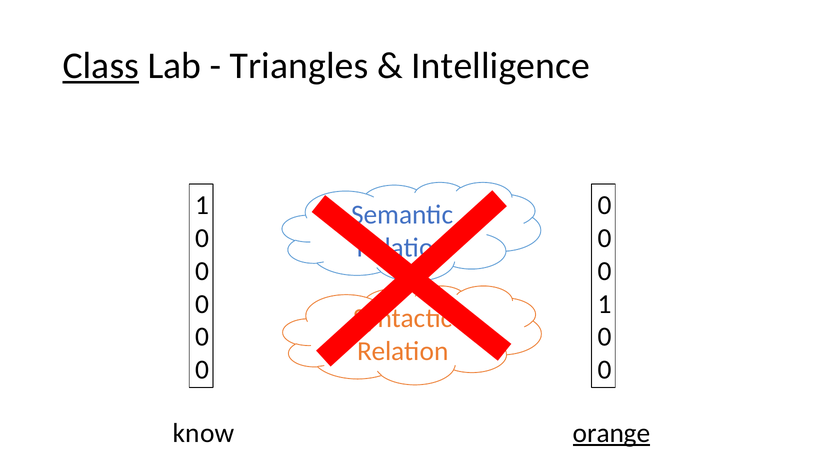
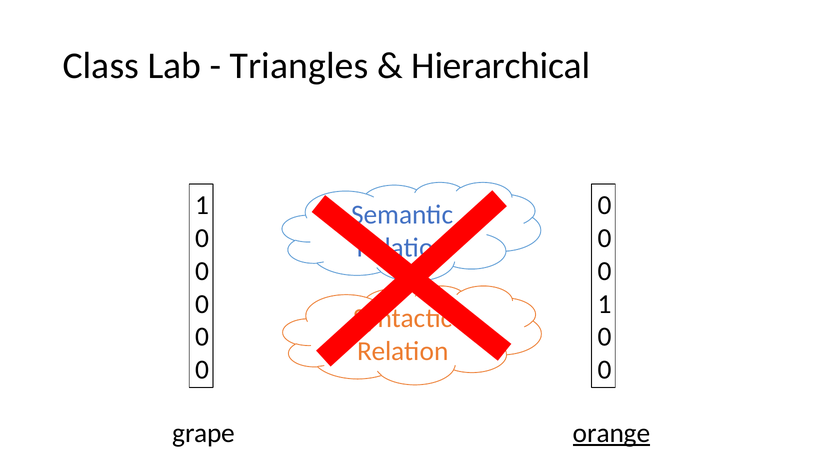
Class underline: present -> none
Intelligence: Intelligence -> Hierarchical
know: know -> grape
